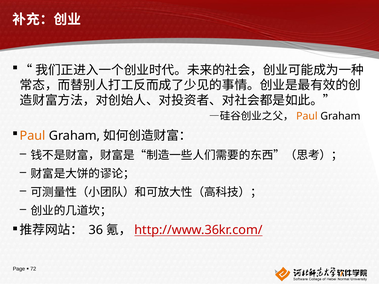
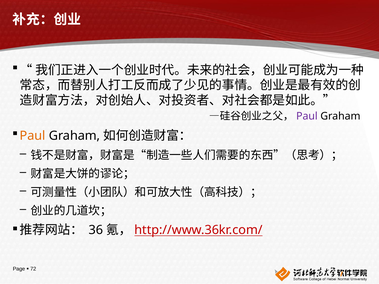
Paul at (307, 116) colour: orange -> purple
